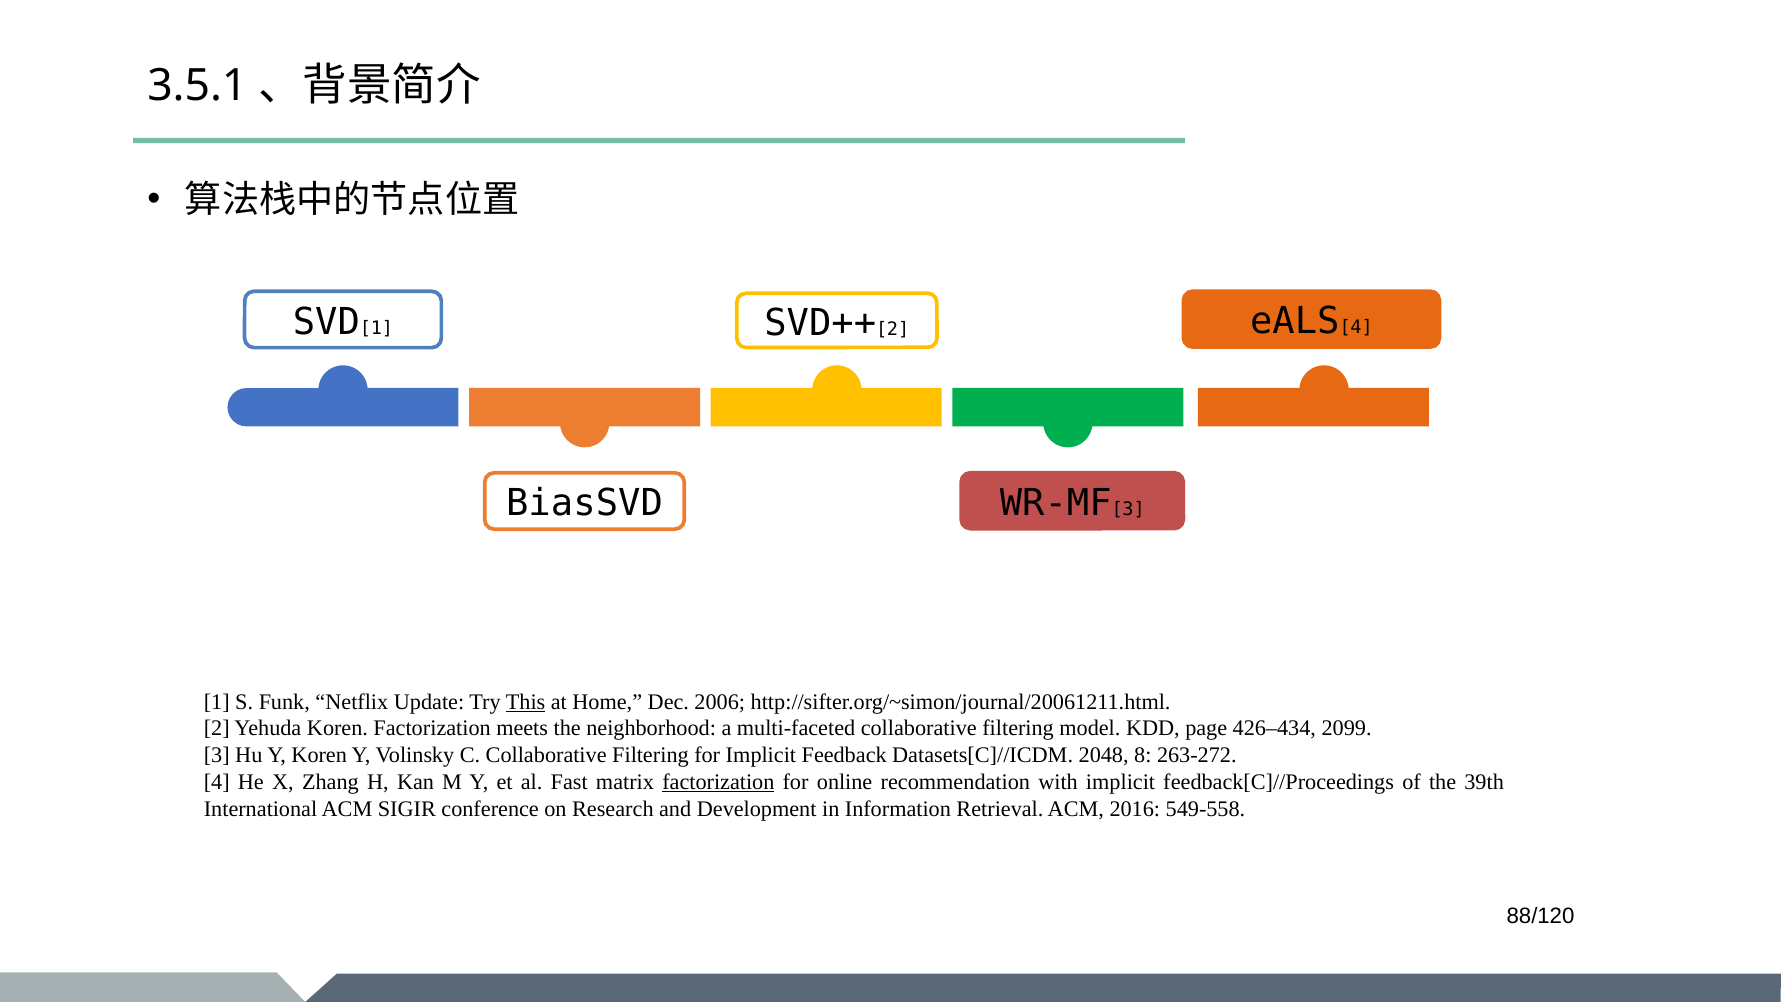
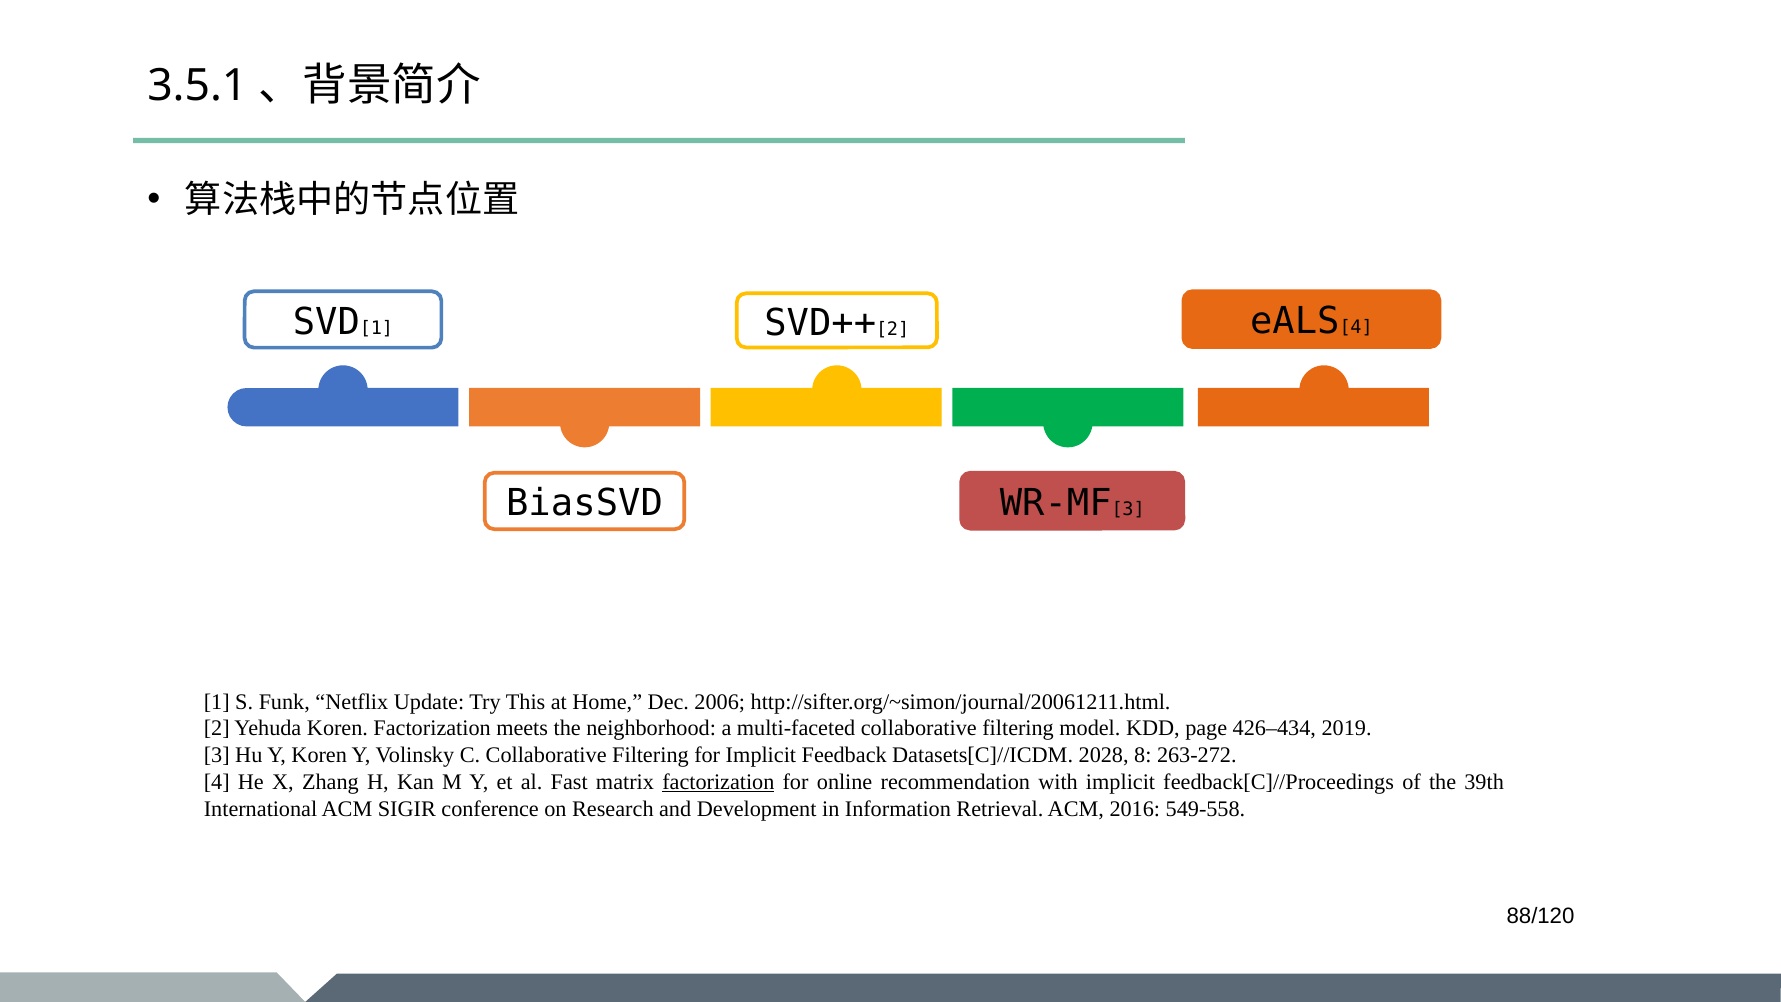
This underline: present -> none
2099: 2099 -> 2019
2048: 2048 -> 2028
